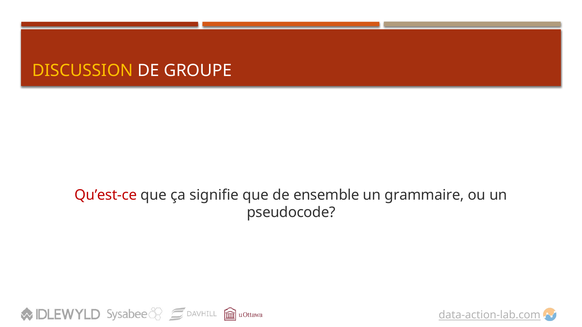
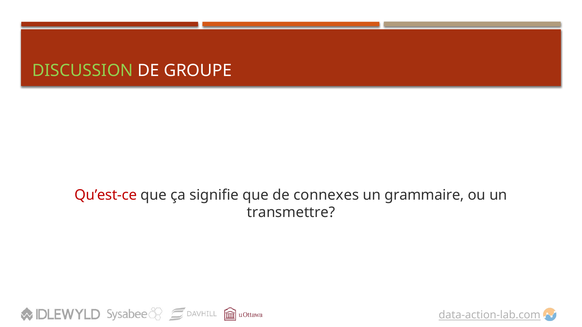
DISCUSSION colour: yellow -> light green
ensemble: ensemble -> connexes
pseudocode: pseudocode -> transmettre
